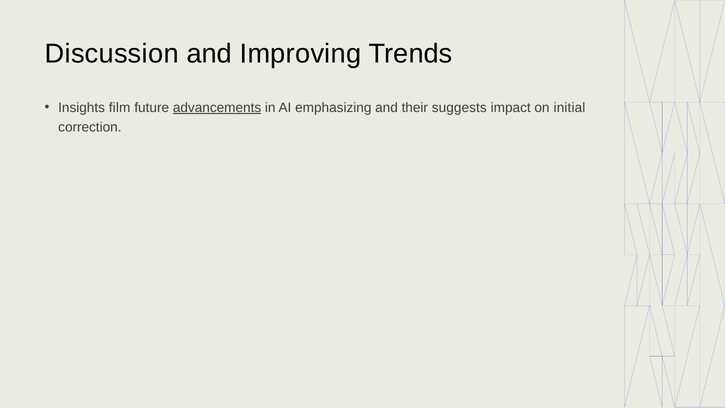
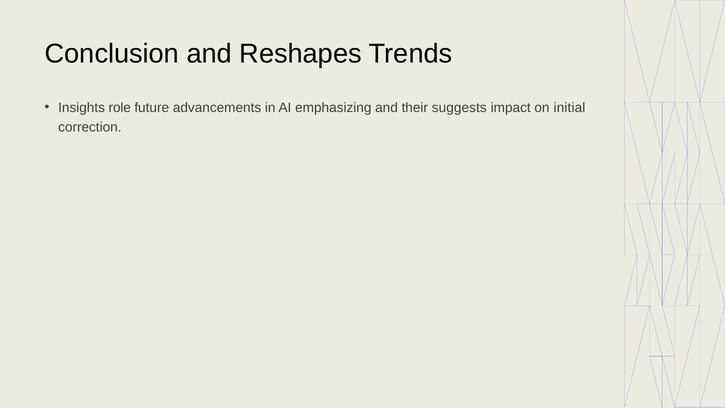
Discussion: Discussion -> Conclusion
Improving: Improving -> Reshapes
film: film -> role
advancements underline: present -> none
